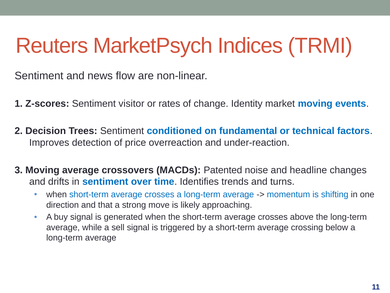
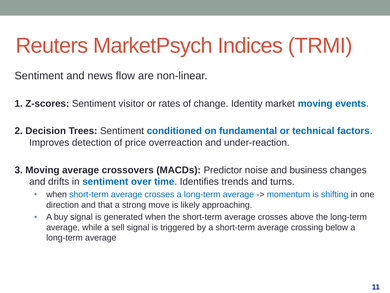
Patented: Patented -> Predictor
headline: headline -> business
